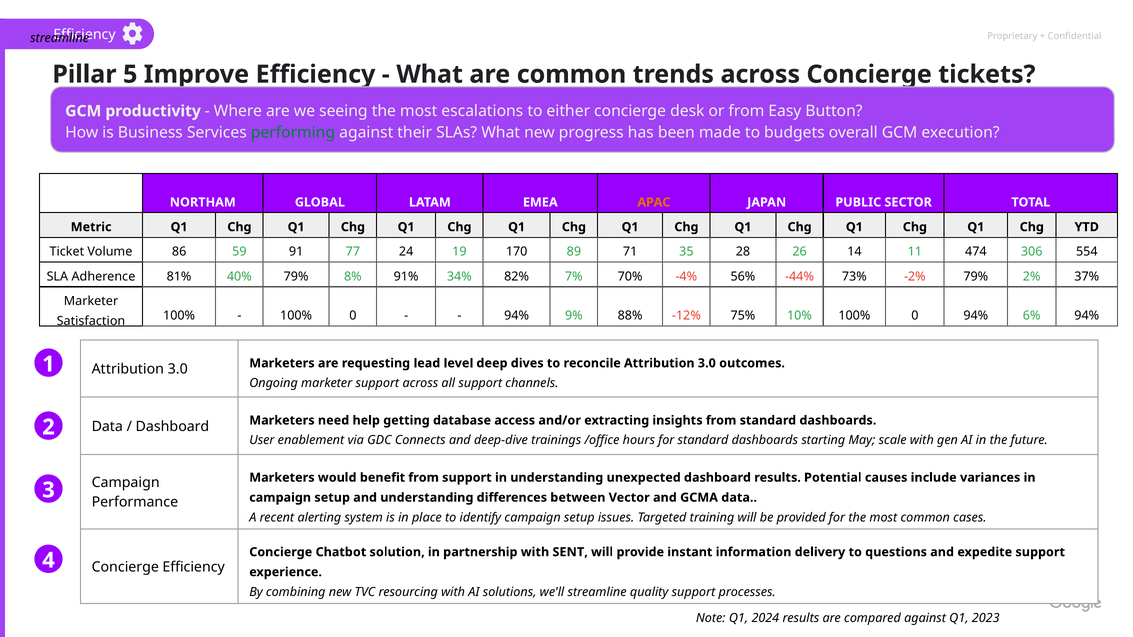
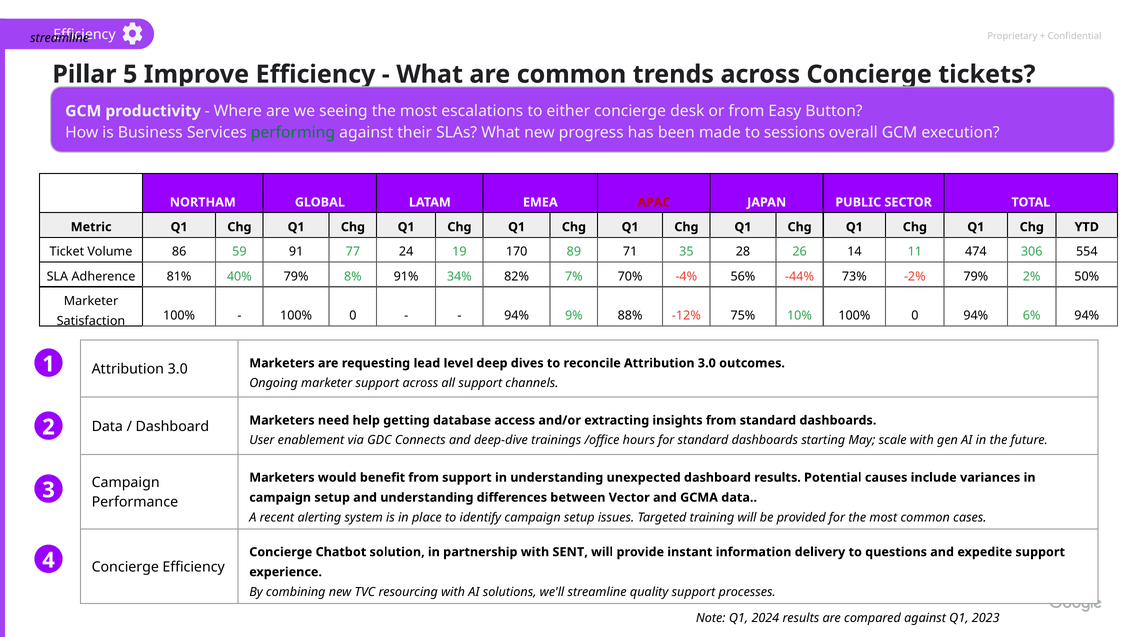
budgets: budgets -> sessions
APAC colour: orange -> red
37%: 37% -> 50%
